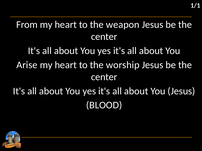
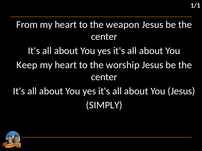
Arise: Arise -> Keep
BLOOD: BLOOD -> SIMPLY
